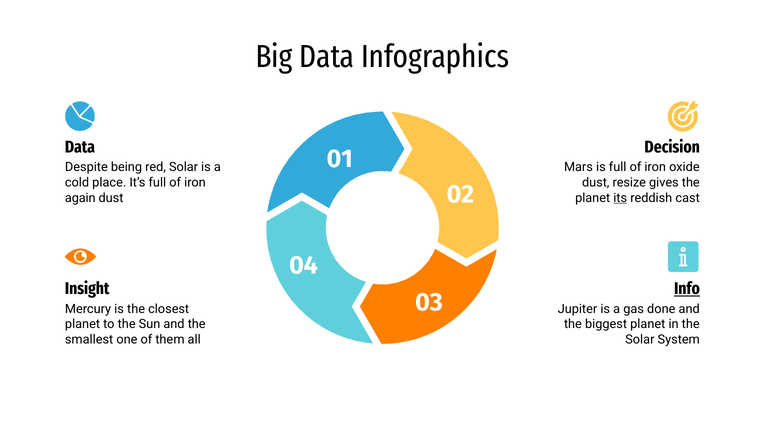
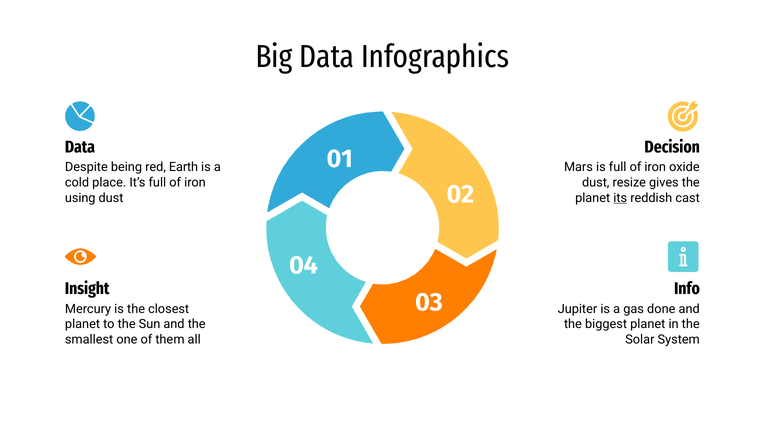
red Solar: Solar -> Earth
again: again -> using
Info underline: present -> none
